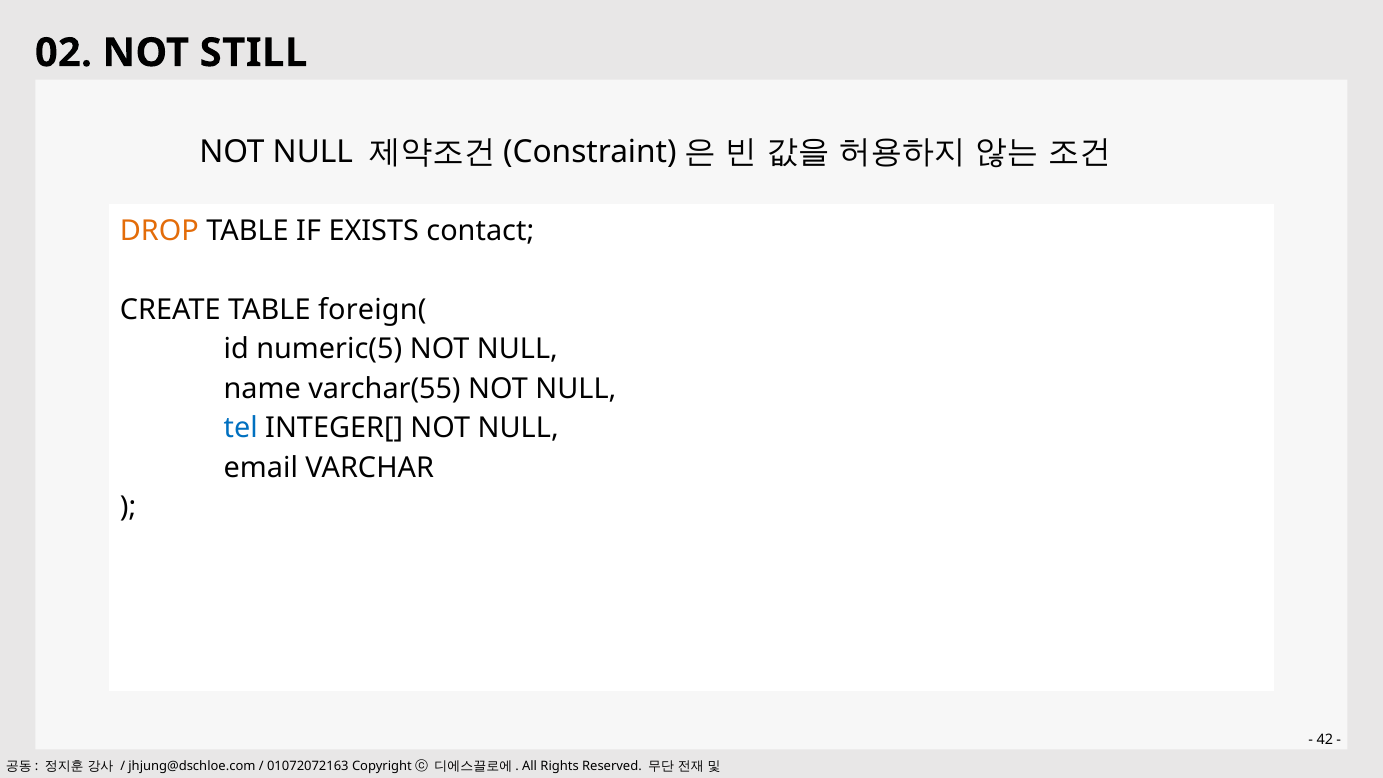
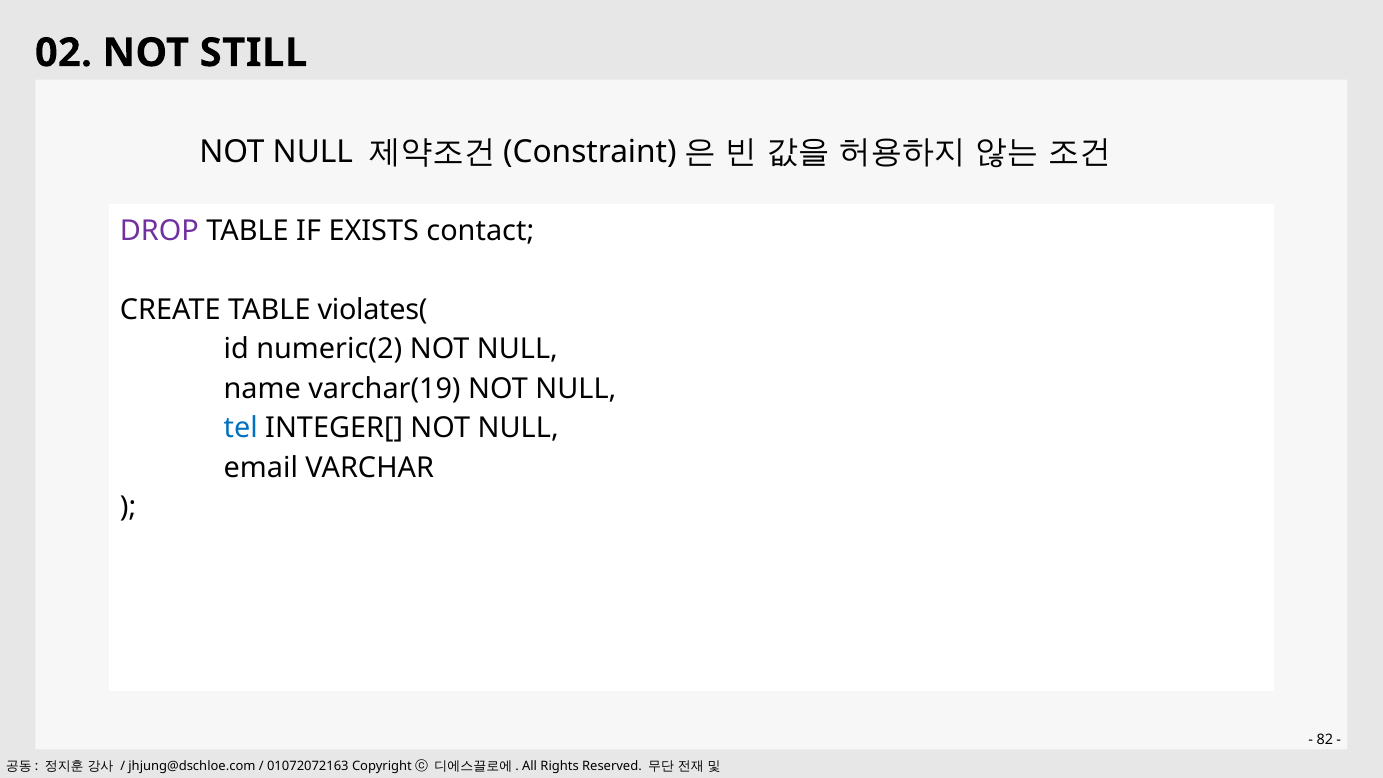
DROP colour: orange -> purple
foreign(: foreign( -> violates(
numeric(5: numeric(5 -> numeric(2
varchar(55: varchar(55 -> varchar(19
42: 42 -> 82
